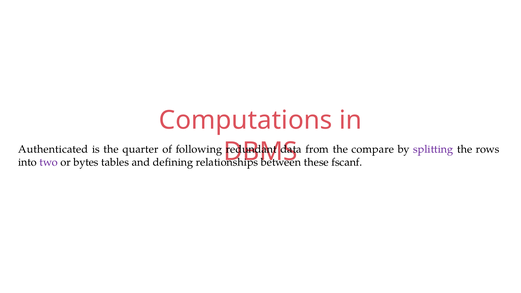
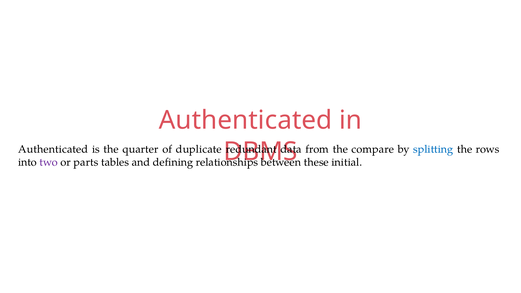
Computations at (246, 120): Computations -> Authenticated
following: following -> duplicate
splitting colour: purple -> blue
bytes: bytes -> parts
fscanf: fscanf -> initial
